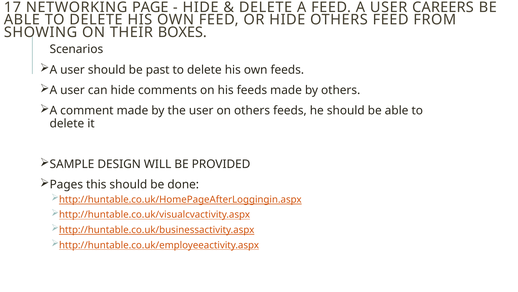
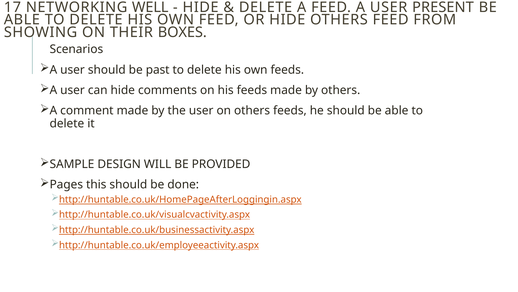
PAGE: PAGE -> WELL
CAREERS: CAREERS -> PRESENT
